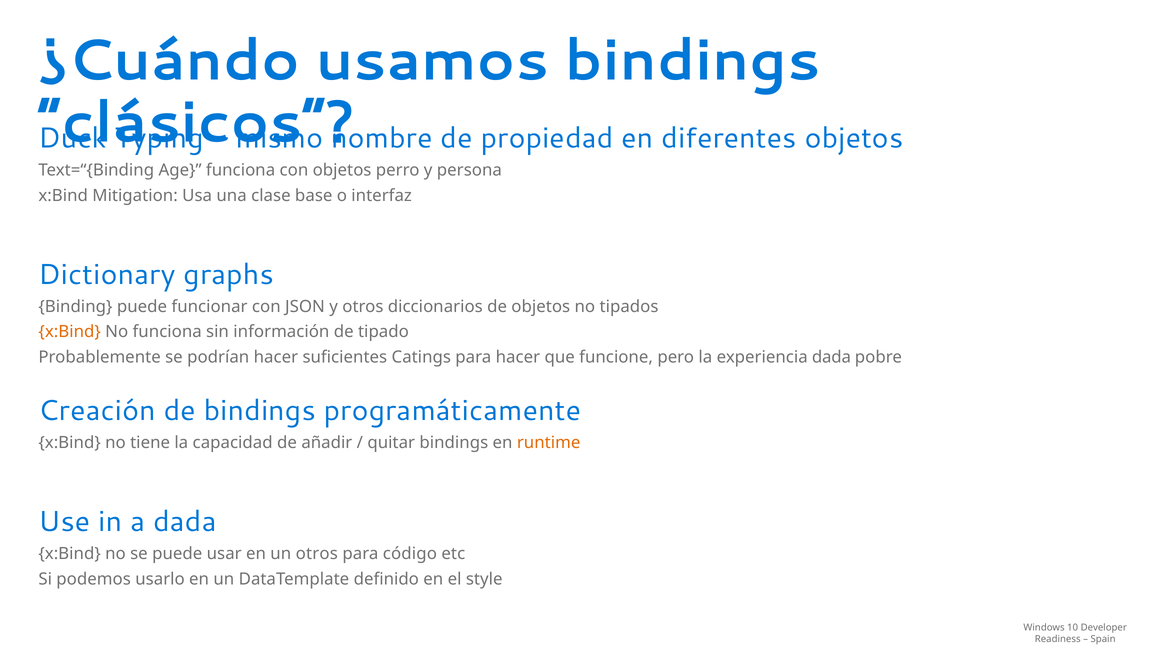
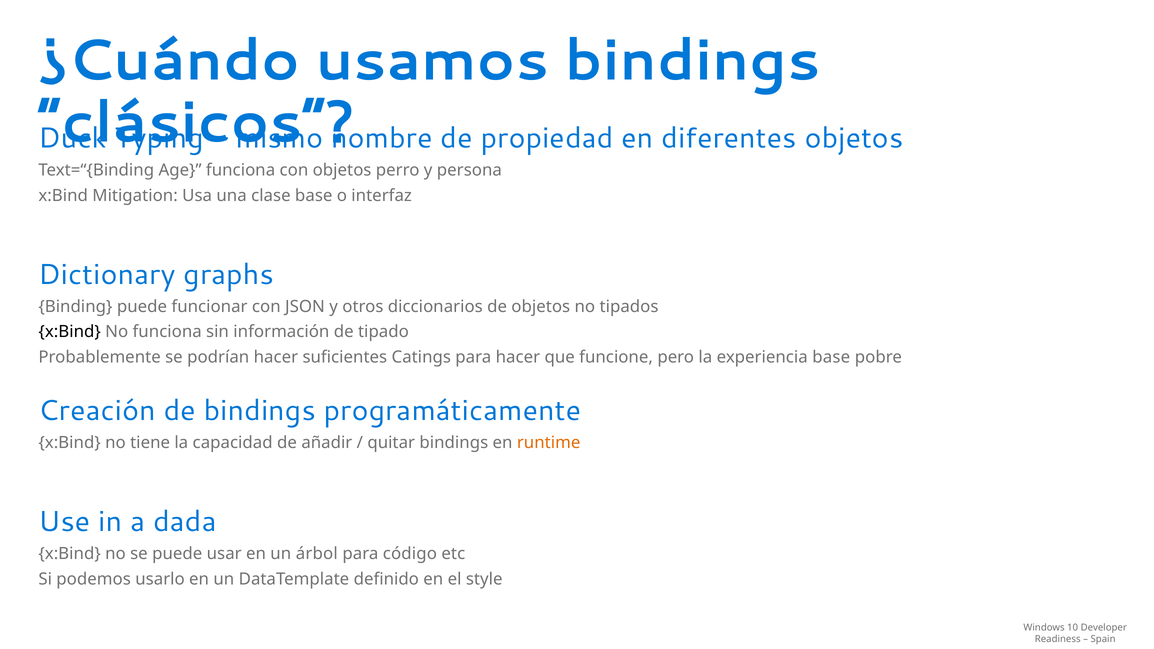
x:Bind at (70, 332) colour: orange -> black
experiencia dada: dada -> base
un otros: otros -> árbol
